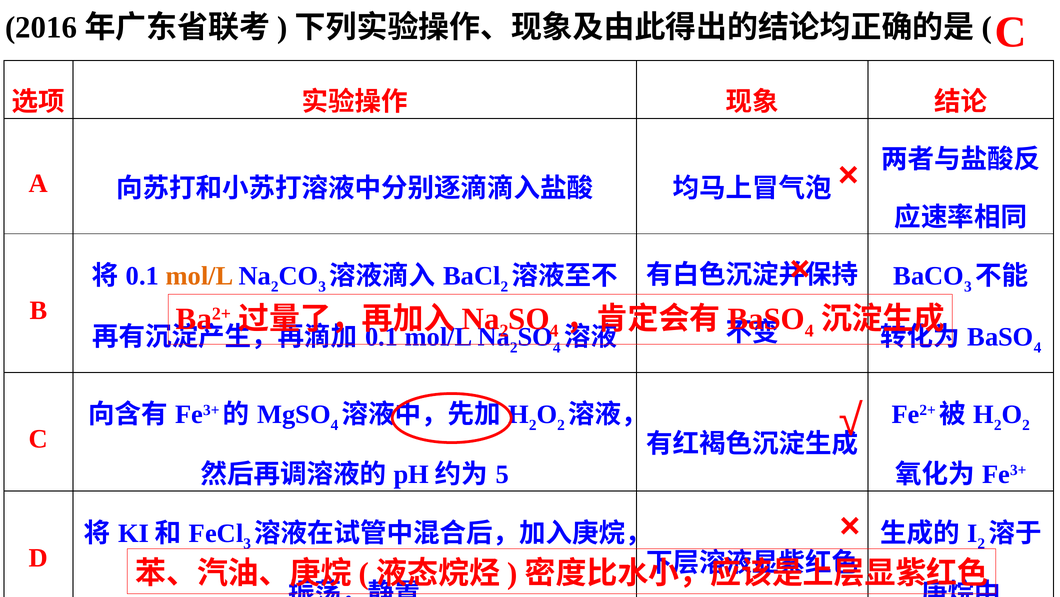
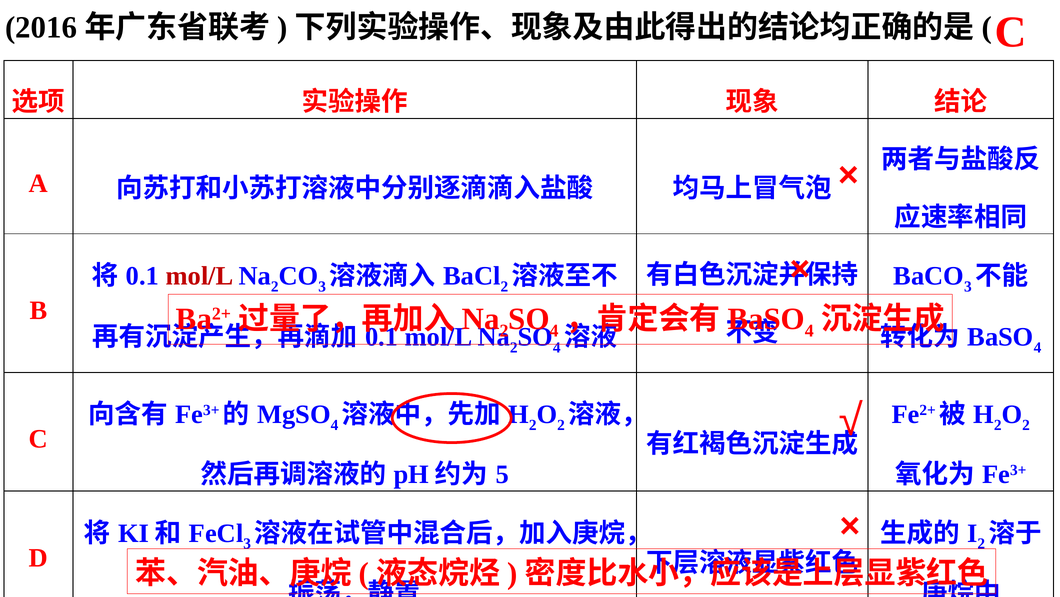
mol/L at (200, 276) colour: orange -> red
